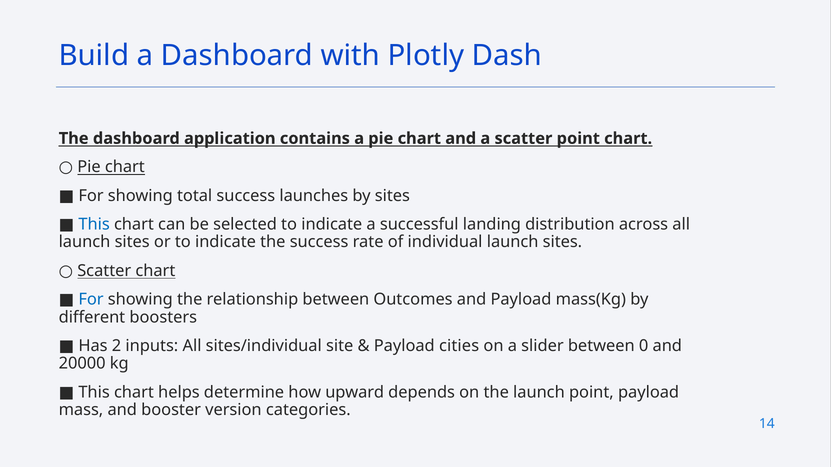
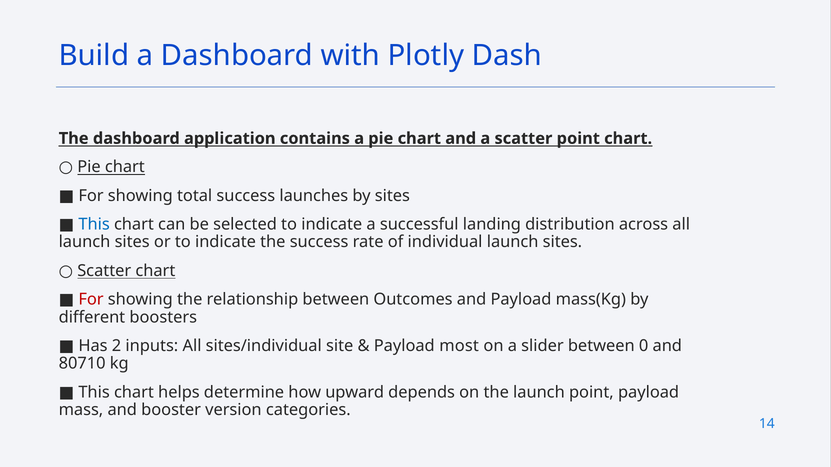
For at (91, 300) colour: blue -> red
cities: cities -> most
20000: 20000 -> 80710
